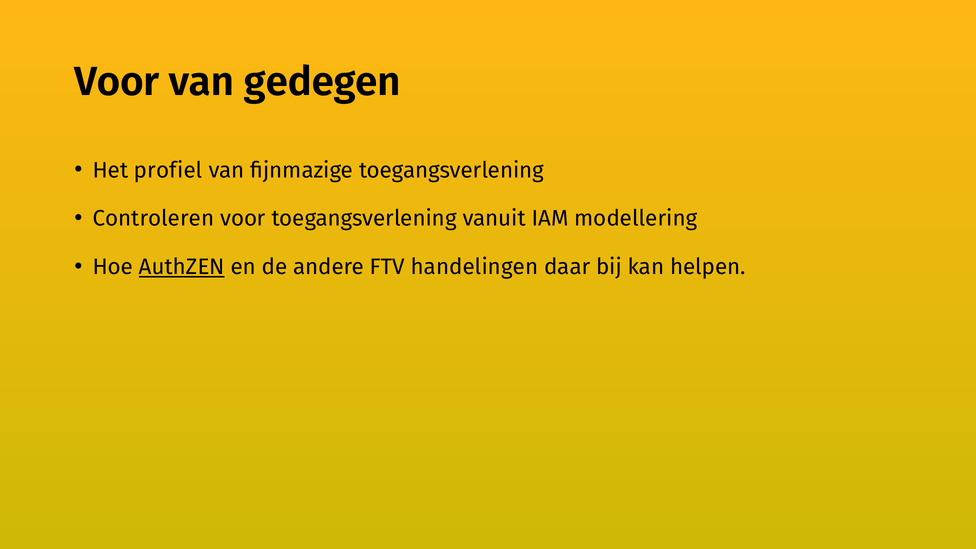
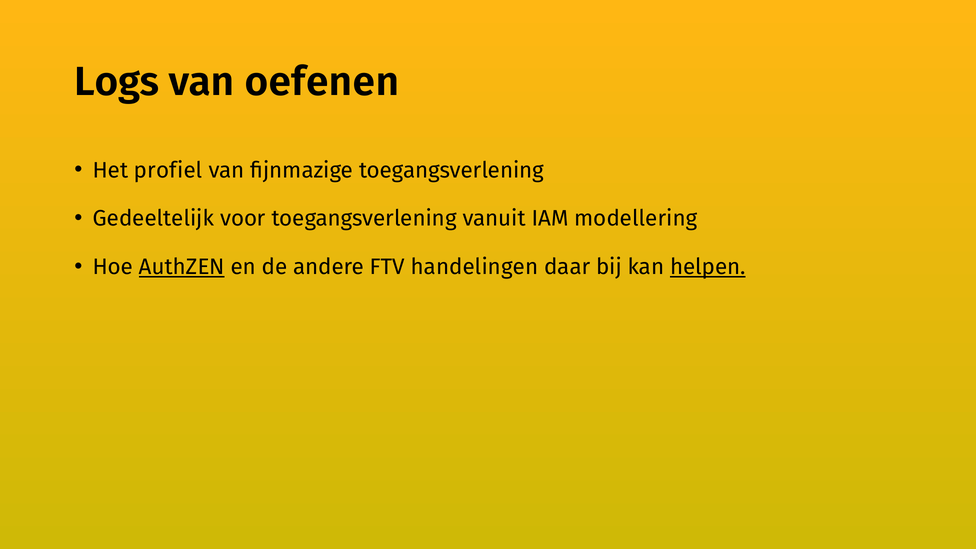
Voor at (117, 82): Voor -> Logs
gedegen: gedegen -> oefenen
Controleren: Controleren -> Gedeeltelijk
helpen underline: none -> present
